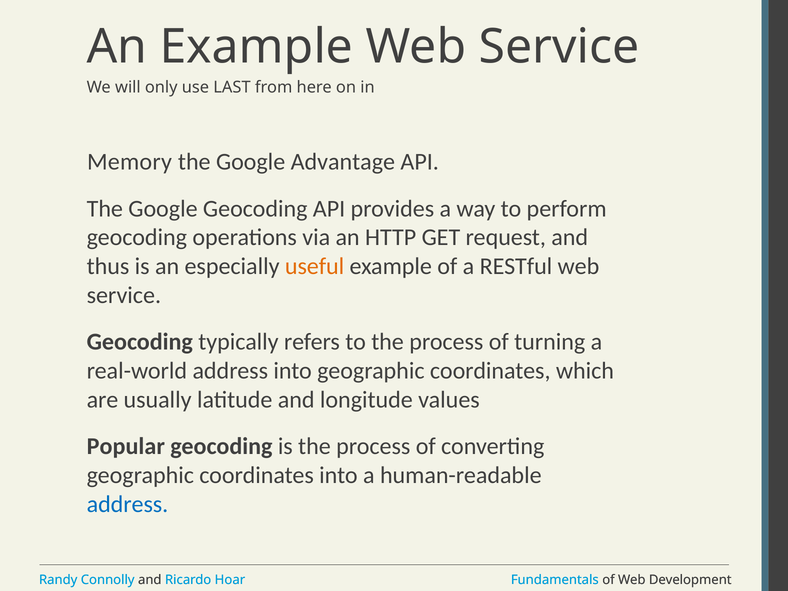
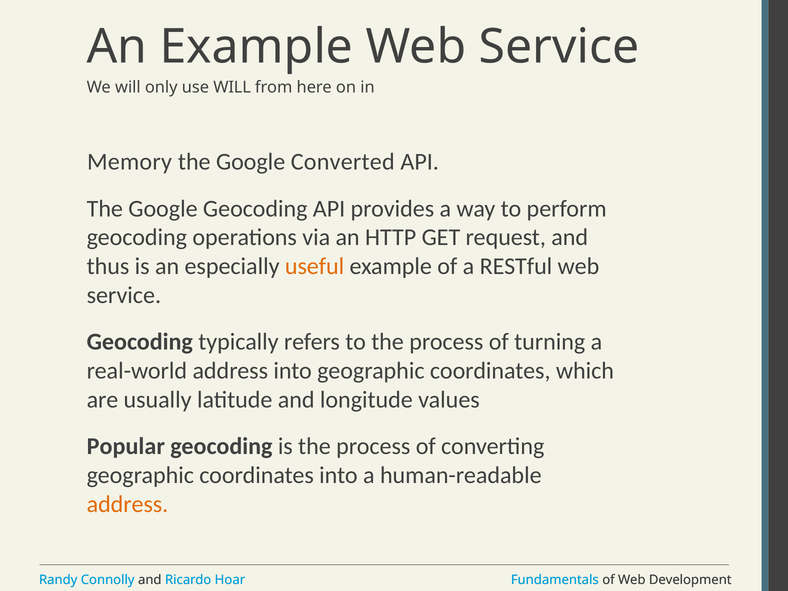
use LAST: LAST -> WILL
Advantage: Advantage -> Converted
address at (127, 504) colour: blue -> orange
